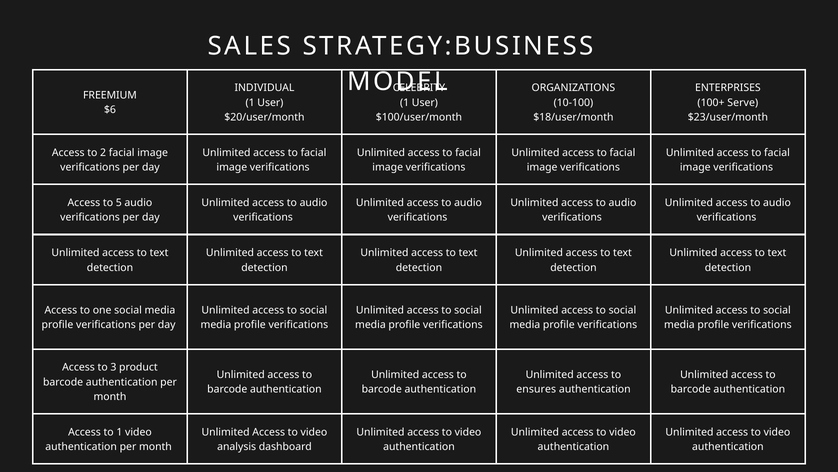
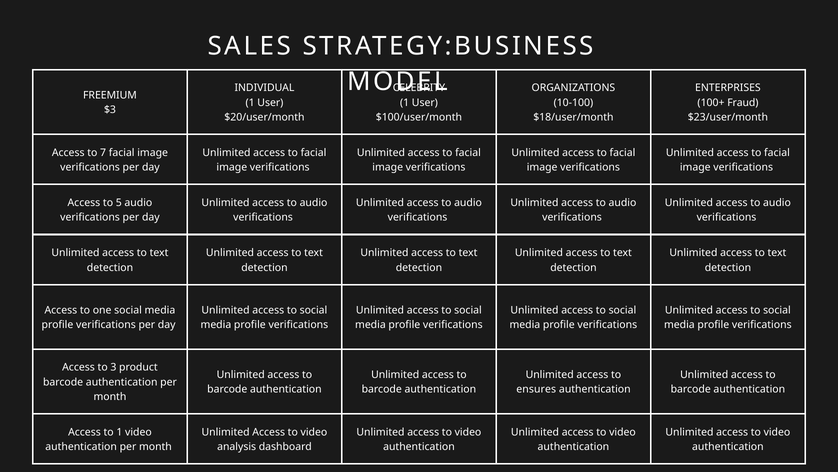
Serve: Serve -> Fraud
$6: $6 -> $3
2: 2 -> 7
